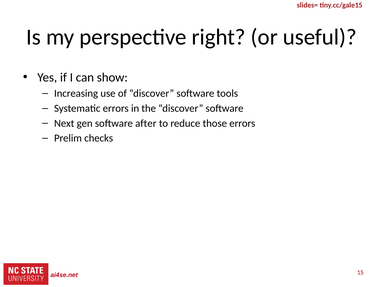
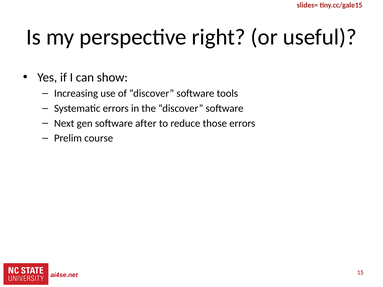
checks: checks -> course
